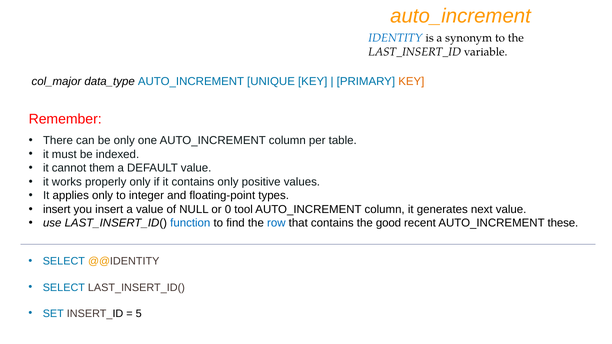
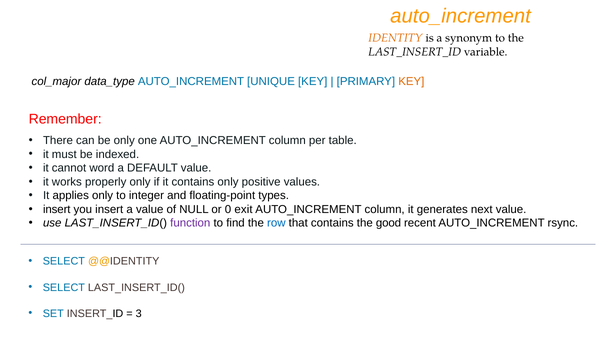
IDENTITY colour: blue -> orange
them: them -> word
tool: tool -> exit
function colour: blue -> purple
these: these -> rsync
5: 5 -> 3
